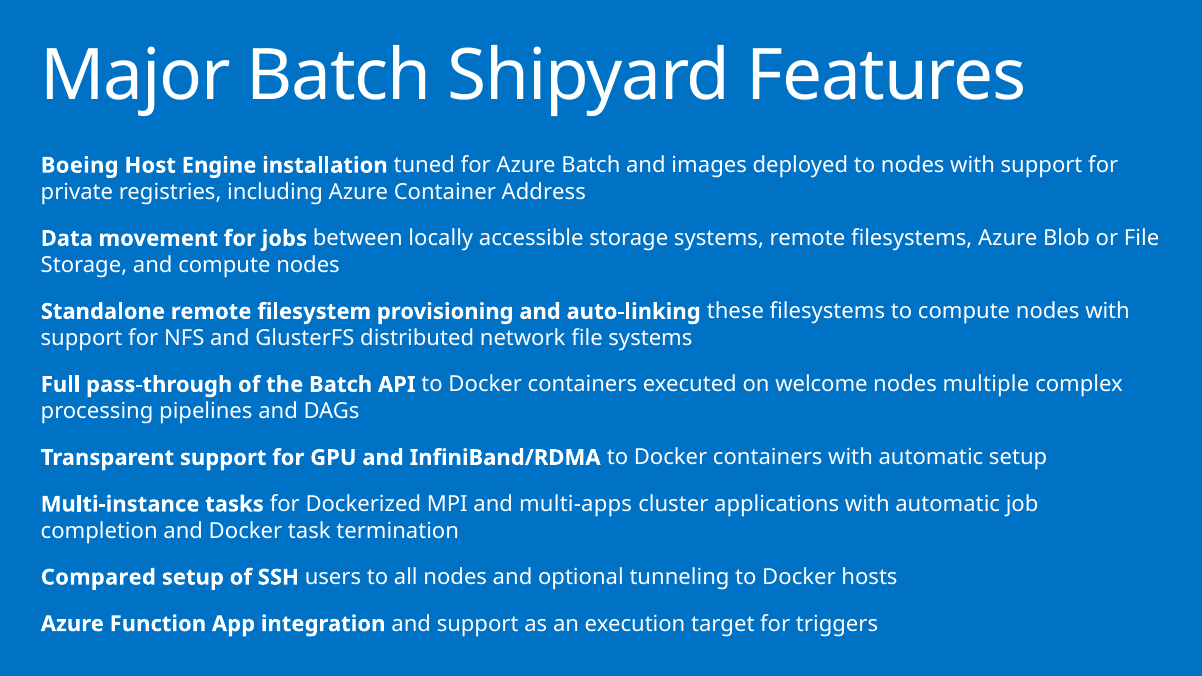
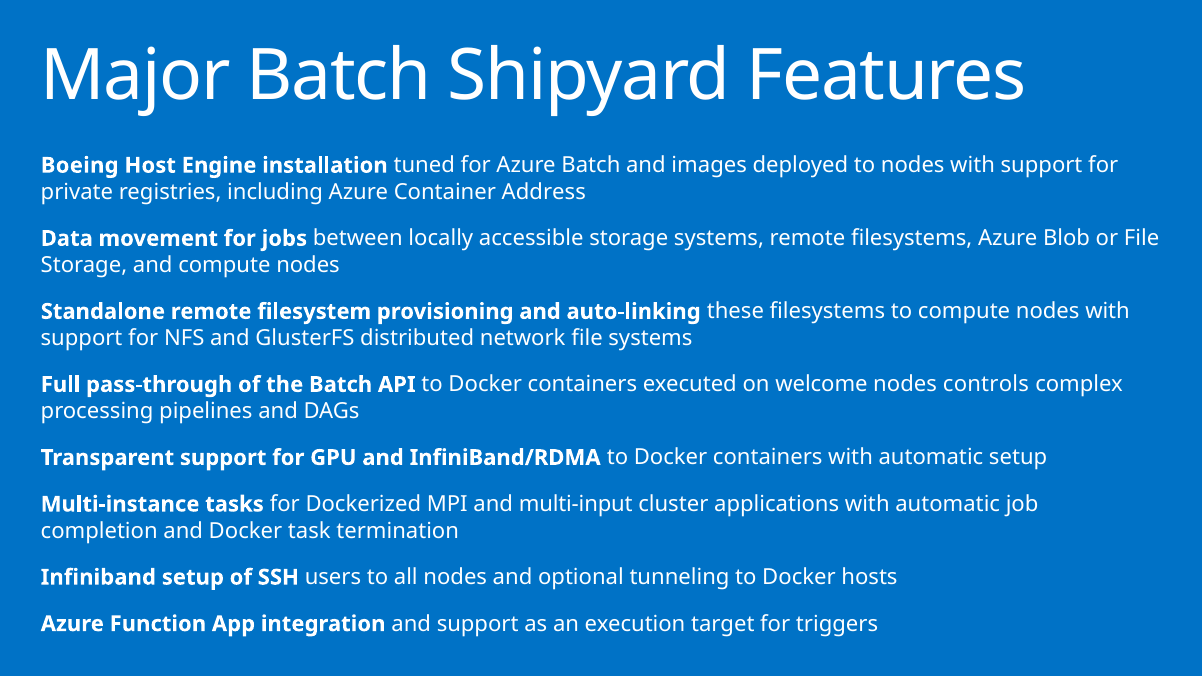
multiple: multiple -> controls
multi-apps: multi-apps -> multi-input
Compared: Compared -> Infiniband
